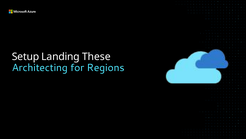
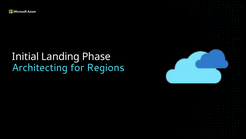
Setup: Setup -> Initial
These: These -> Phase
